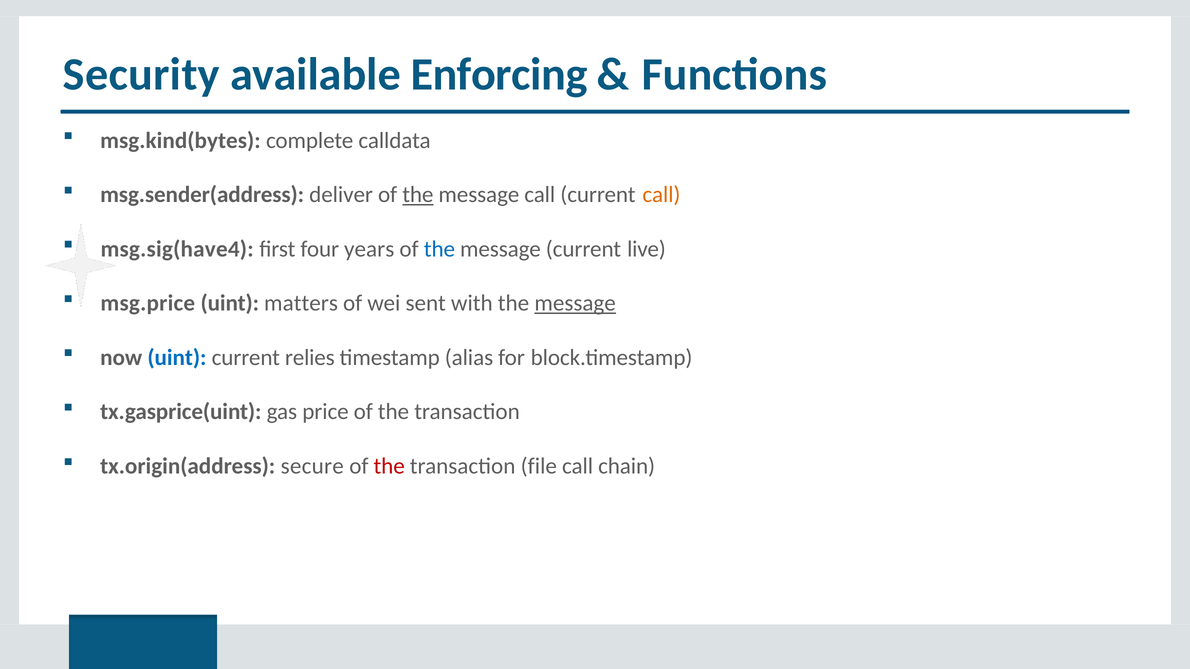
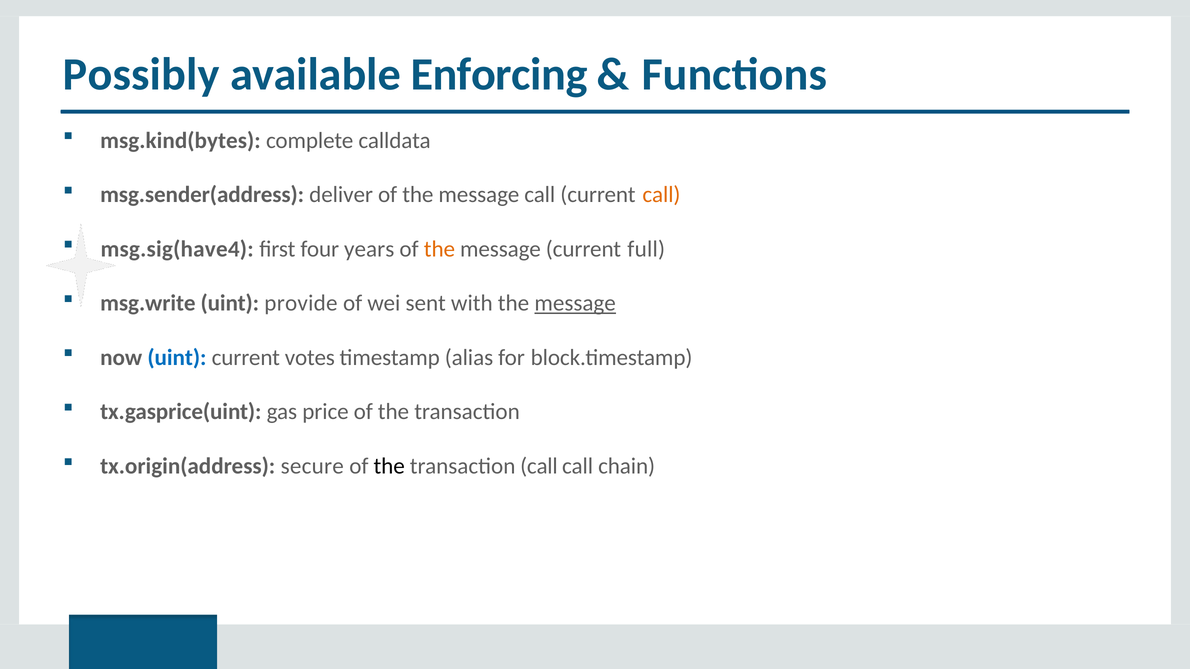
Security: Security -> Possibly
the at (418, 195) underline: present -> none
the at (439, 249) colour: blue -> orange
live: live -> full
msg.price: msg.price -> msg.write
matters: matters -> provide
relies: relies -> votes
the at (389, 466) colour: red -> black
transaction file: file -> call
